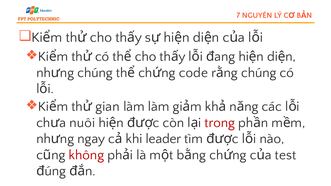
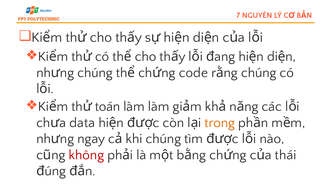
gian: gian -> toán
nuôi: nuôi -> data
trong colour: red -> orange
khi leader: leader -> chúng
test: test -> thái
